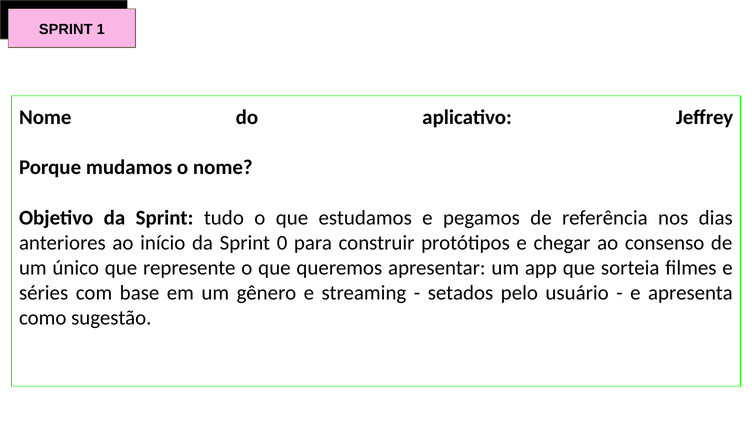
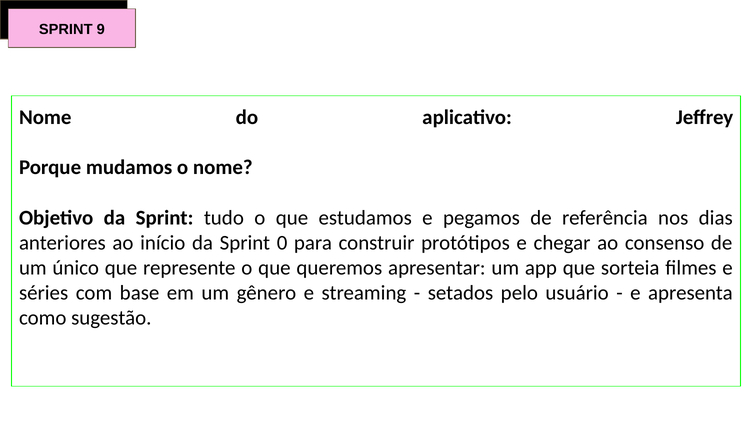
1: 1 -> 9
